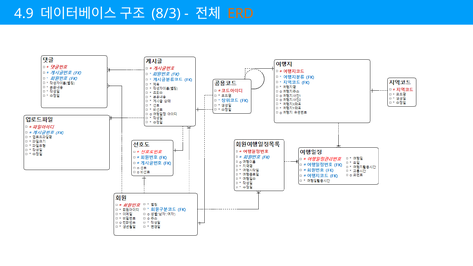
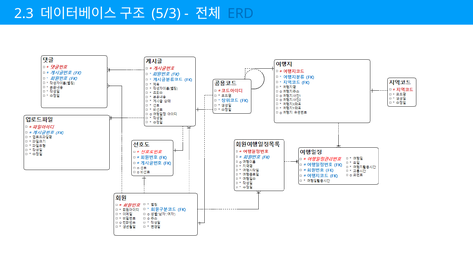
4.9: 4.9 -> 2.3
8/3: 8/3 -> 5/3
ERD colour: orange -> blue
